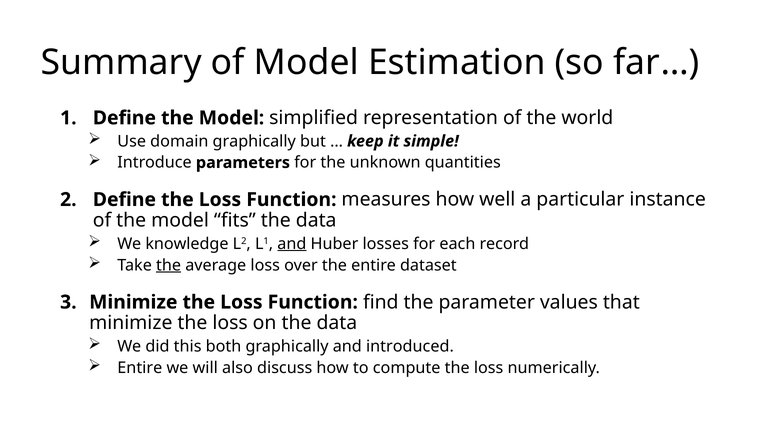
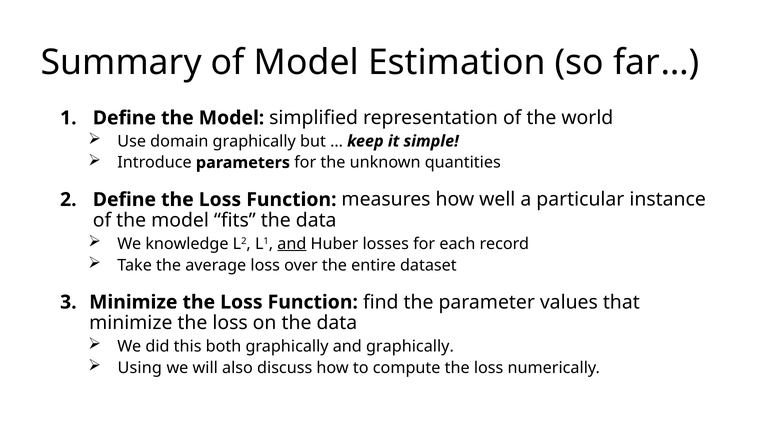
the at (169, 266) underline: present -> none
and introduced: introduced -> graphically
Entire at (140, 368): Entire -> Using
